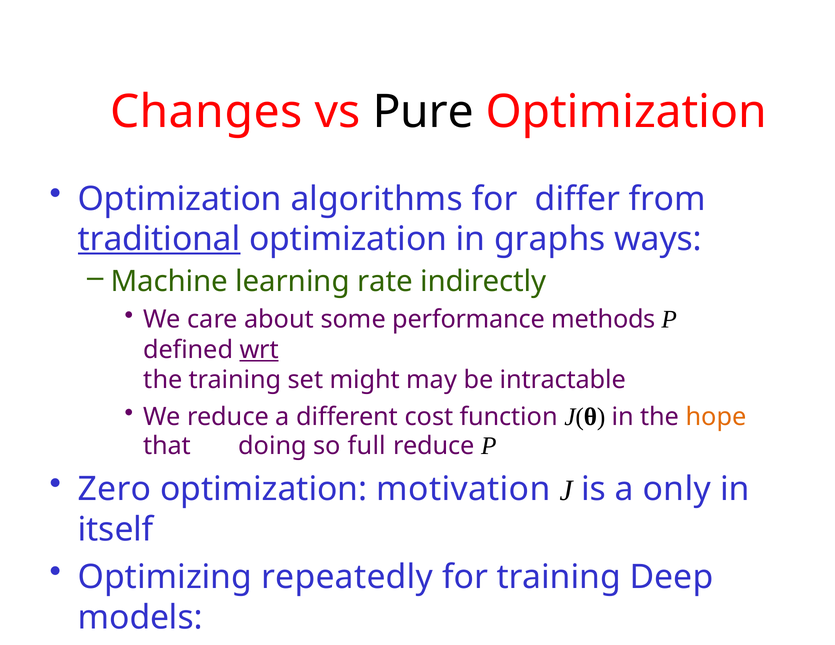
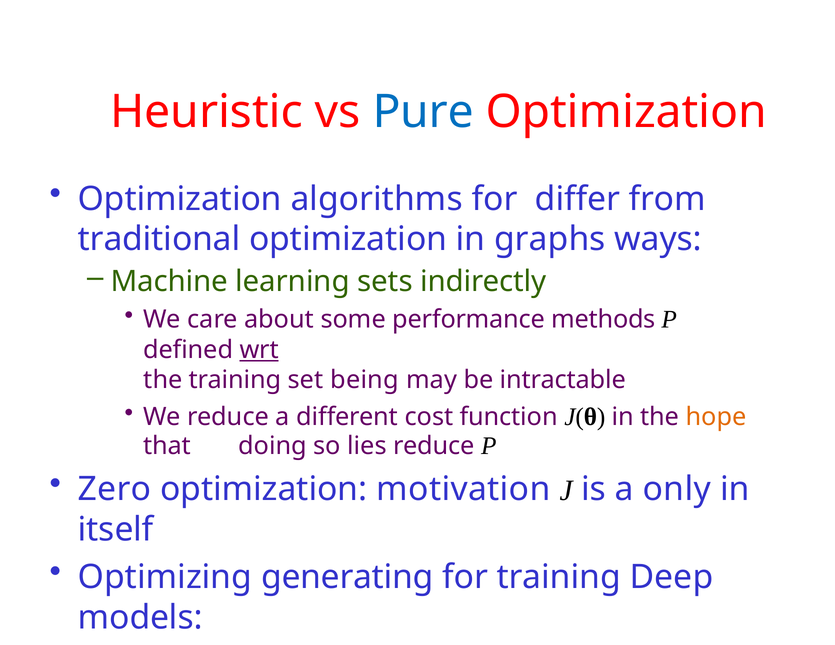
Changes: Changes -> Heuristic
Pure colour: black -> blue
traditional underline: present -> none
rate: rate -> sets
might: might -> being
full: full -> lies
repeatedly: repeatedly -> generating
